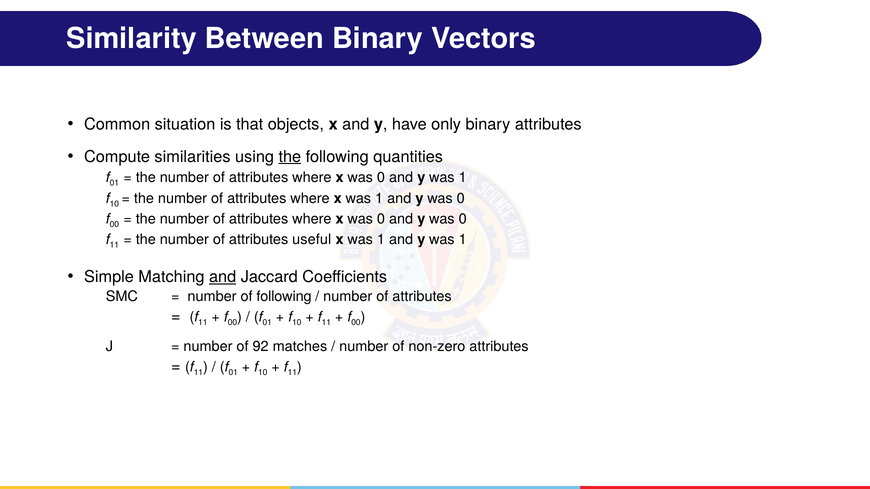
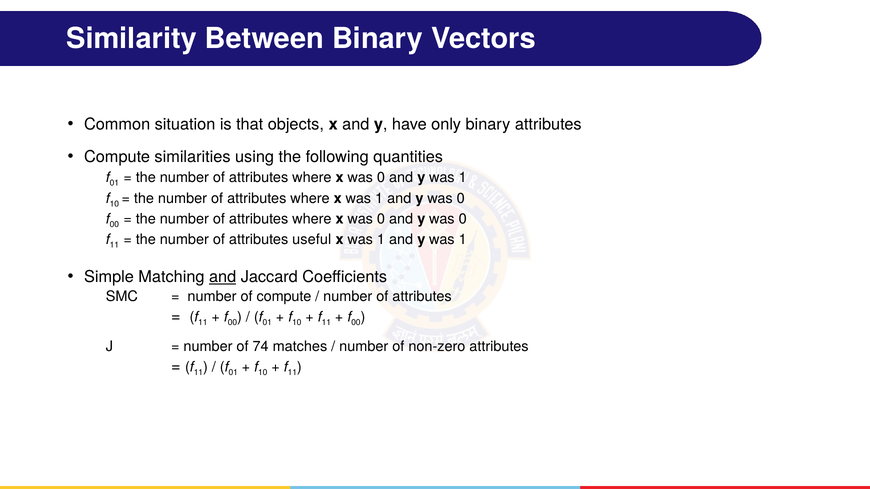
the at (290, 157) underline: present -> none
of following: following -> compute
92: 92 -> 74
